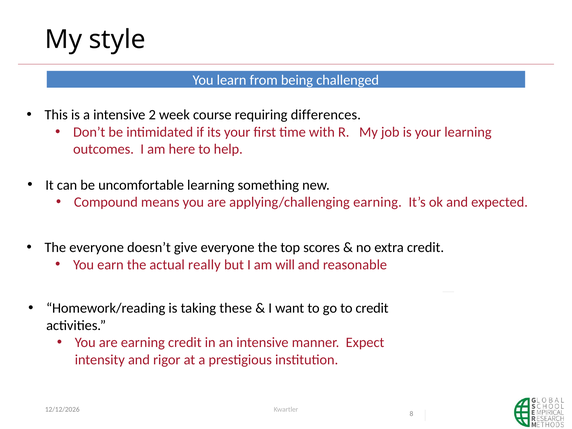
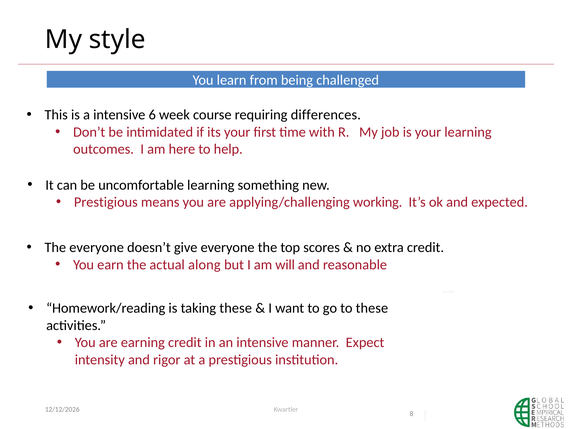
2: 2 -> 6
Compound at (106, 202): Compound -> Prestigious
applying/challenging earning: earning -> working
really: really -> along
to credit: credit -> these
